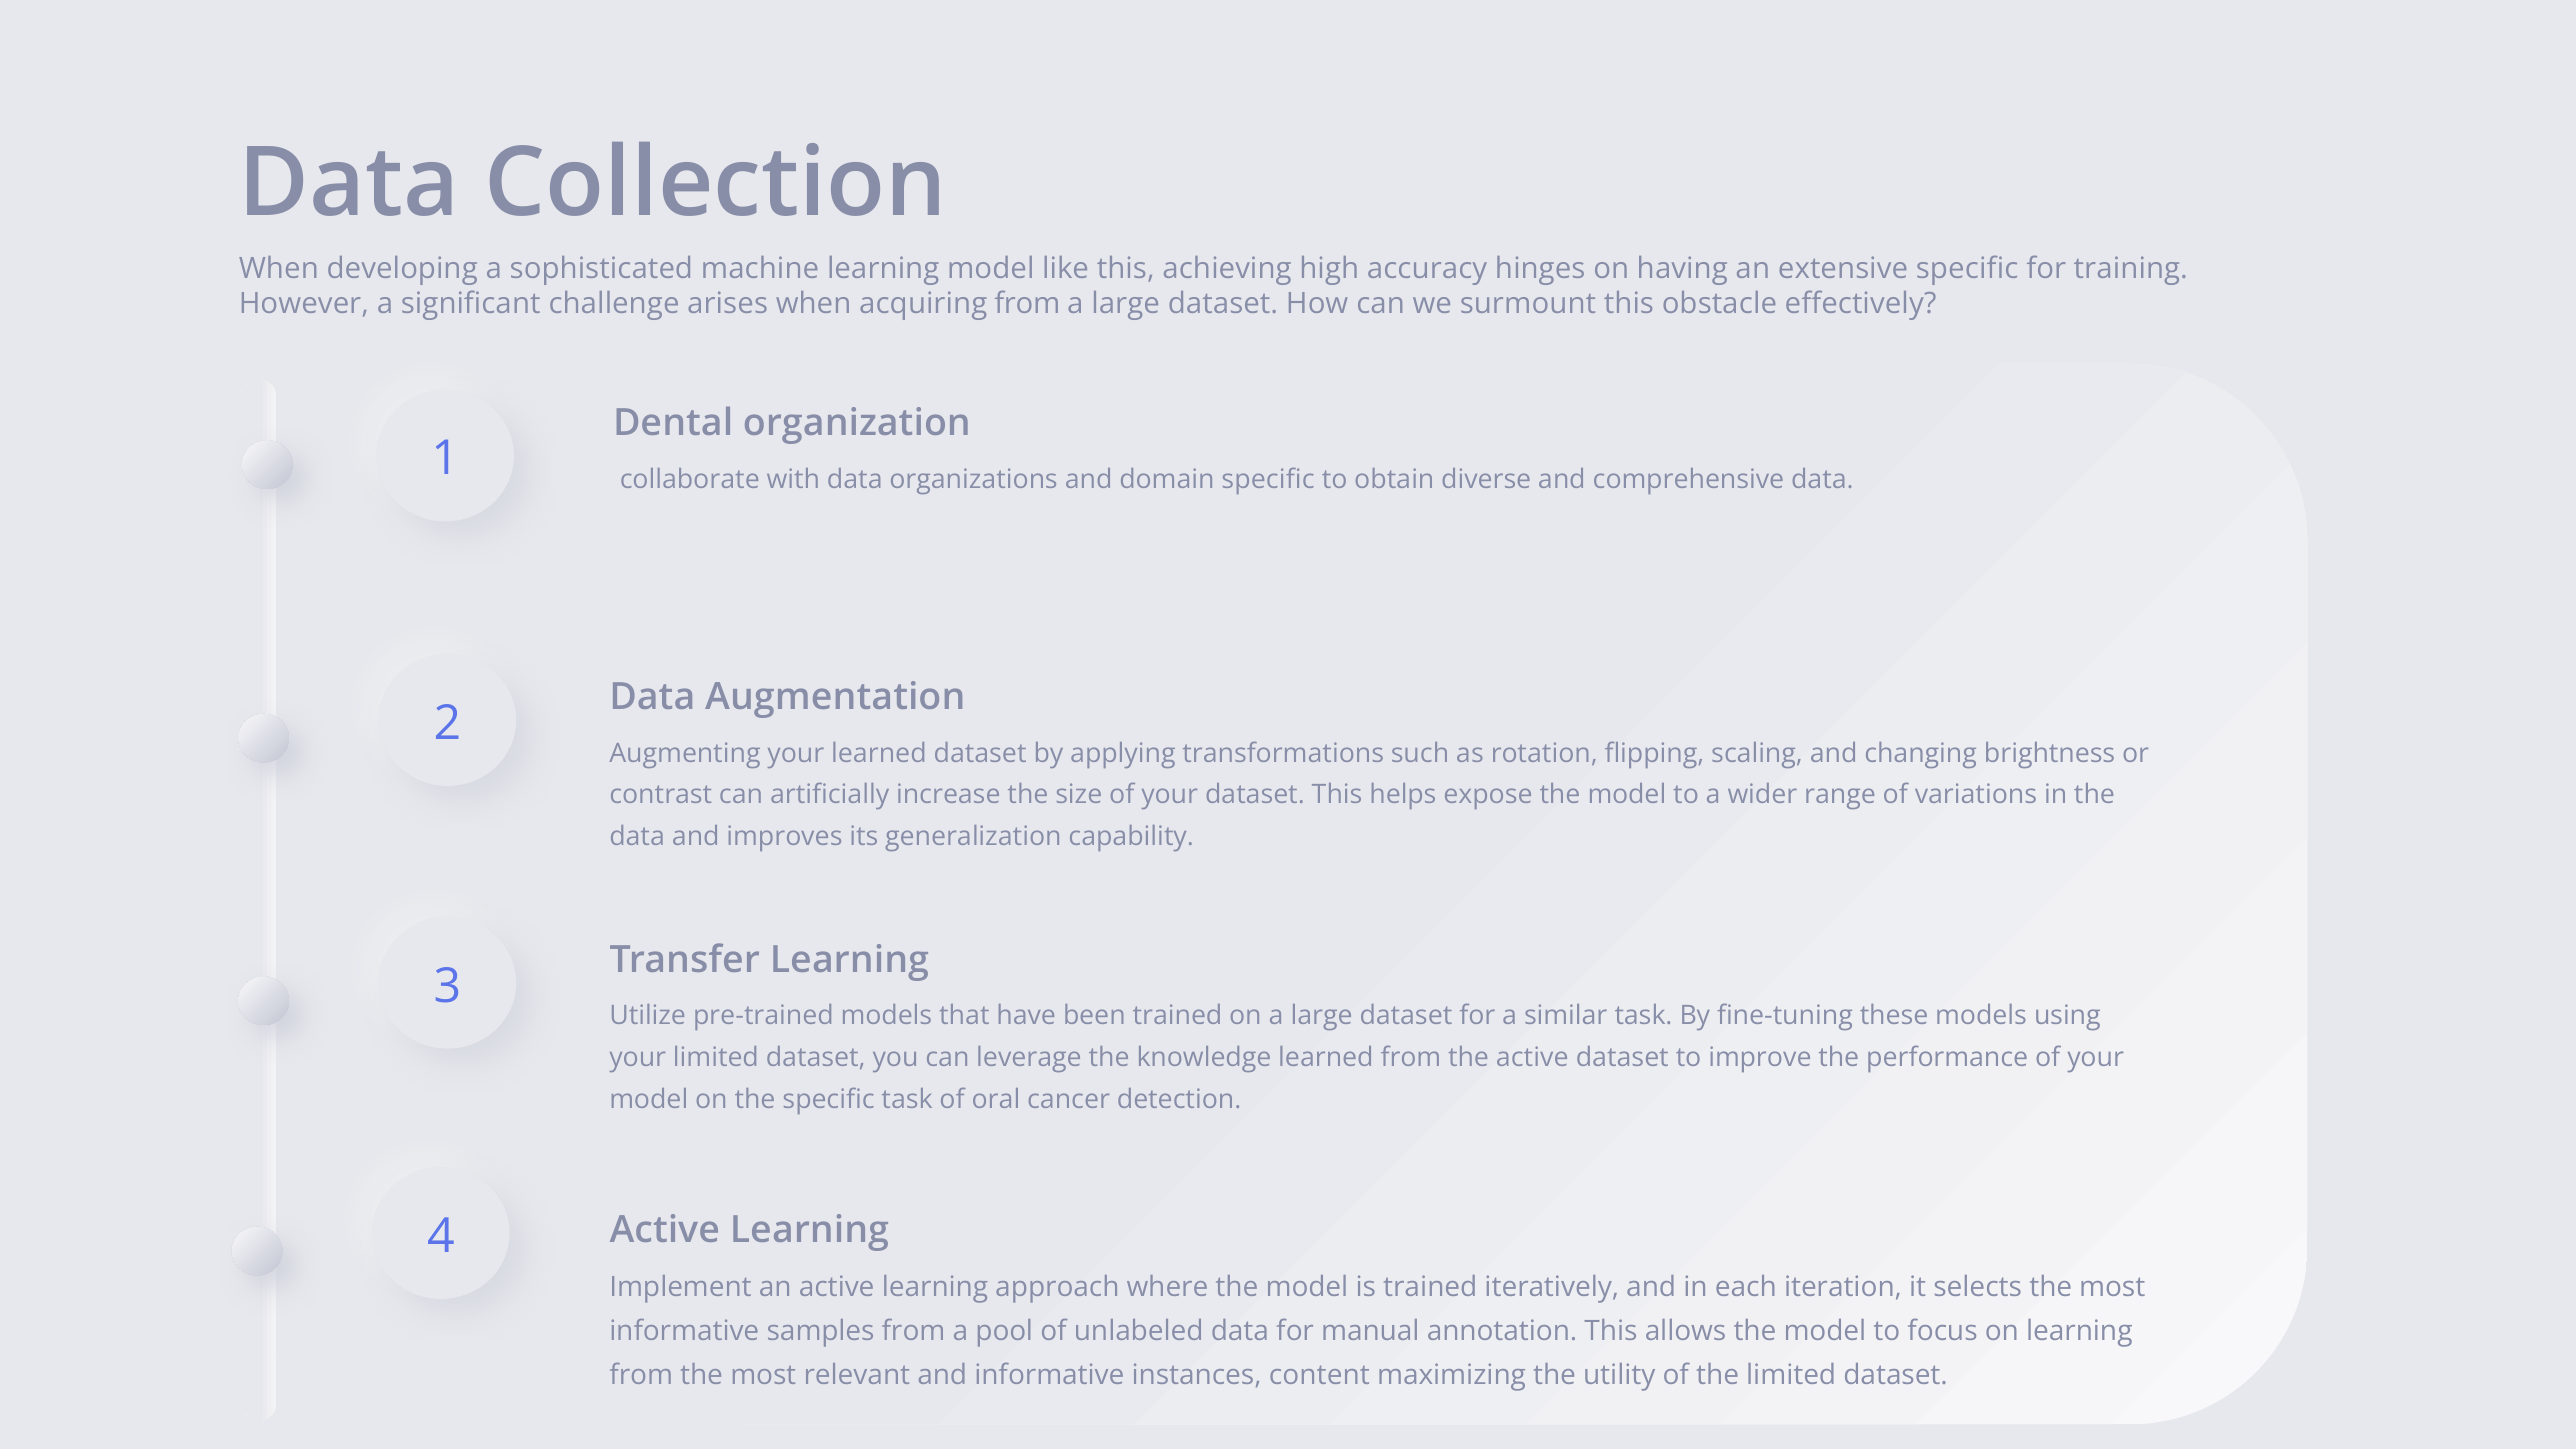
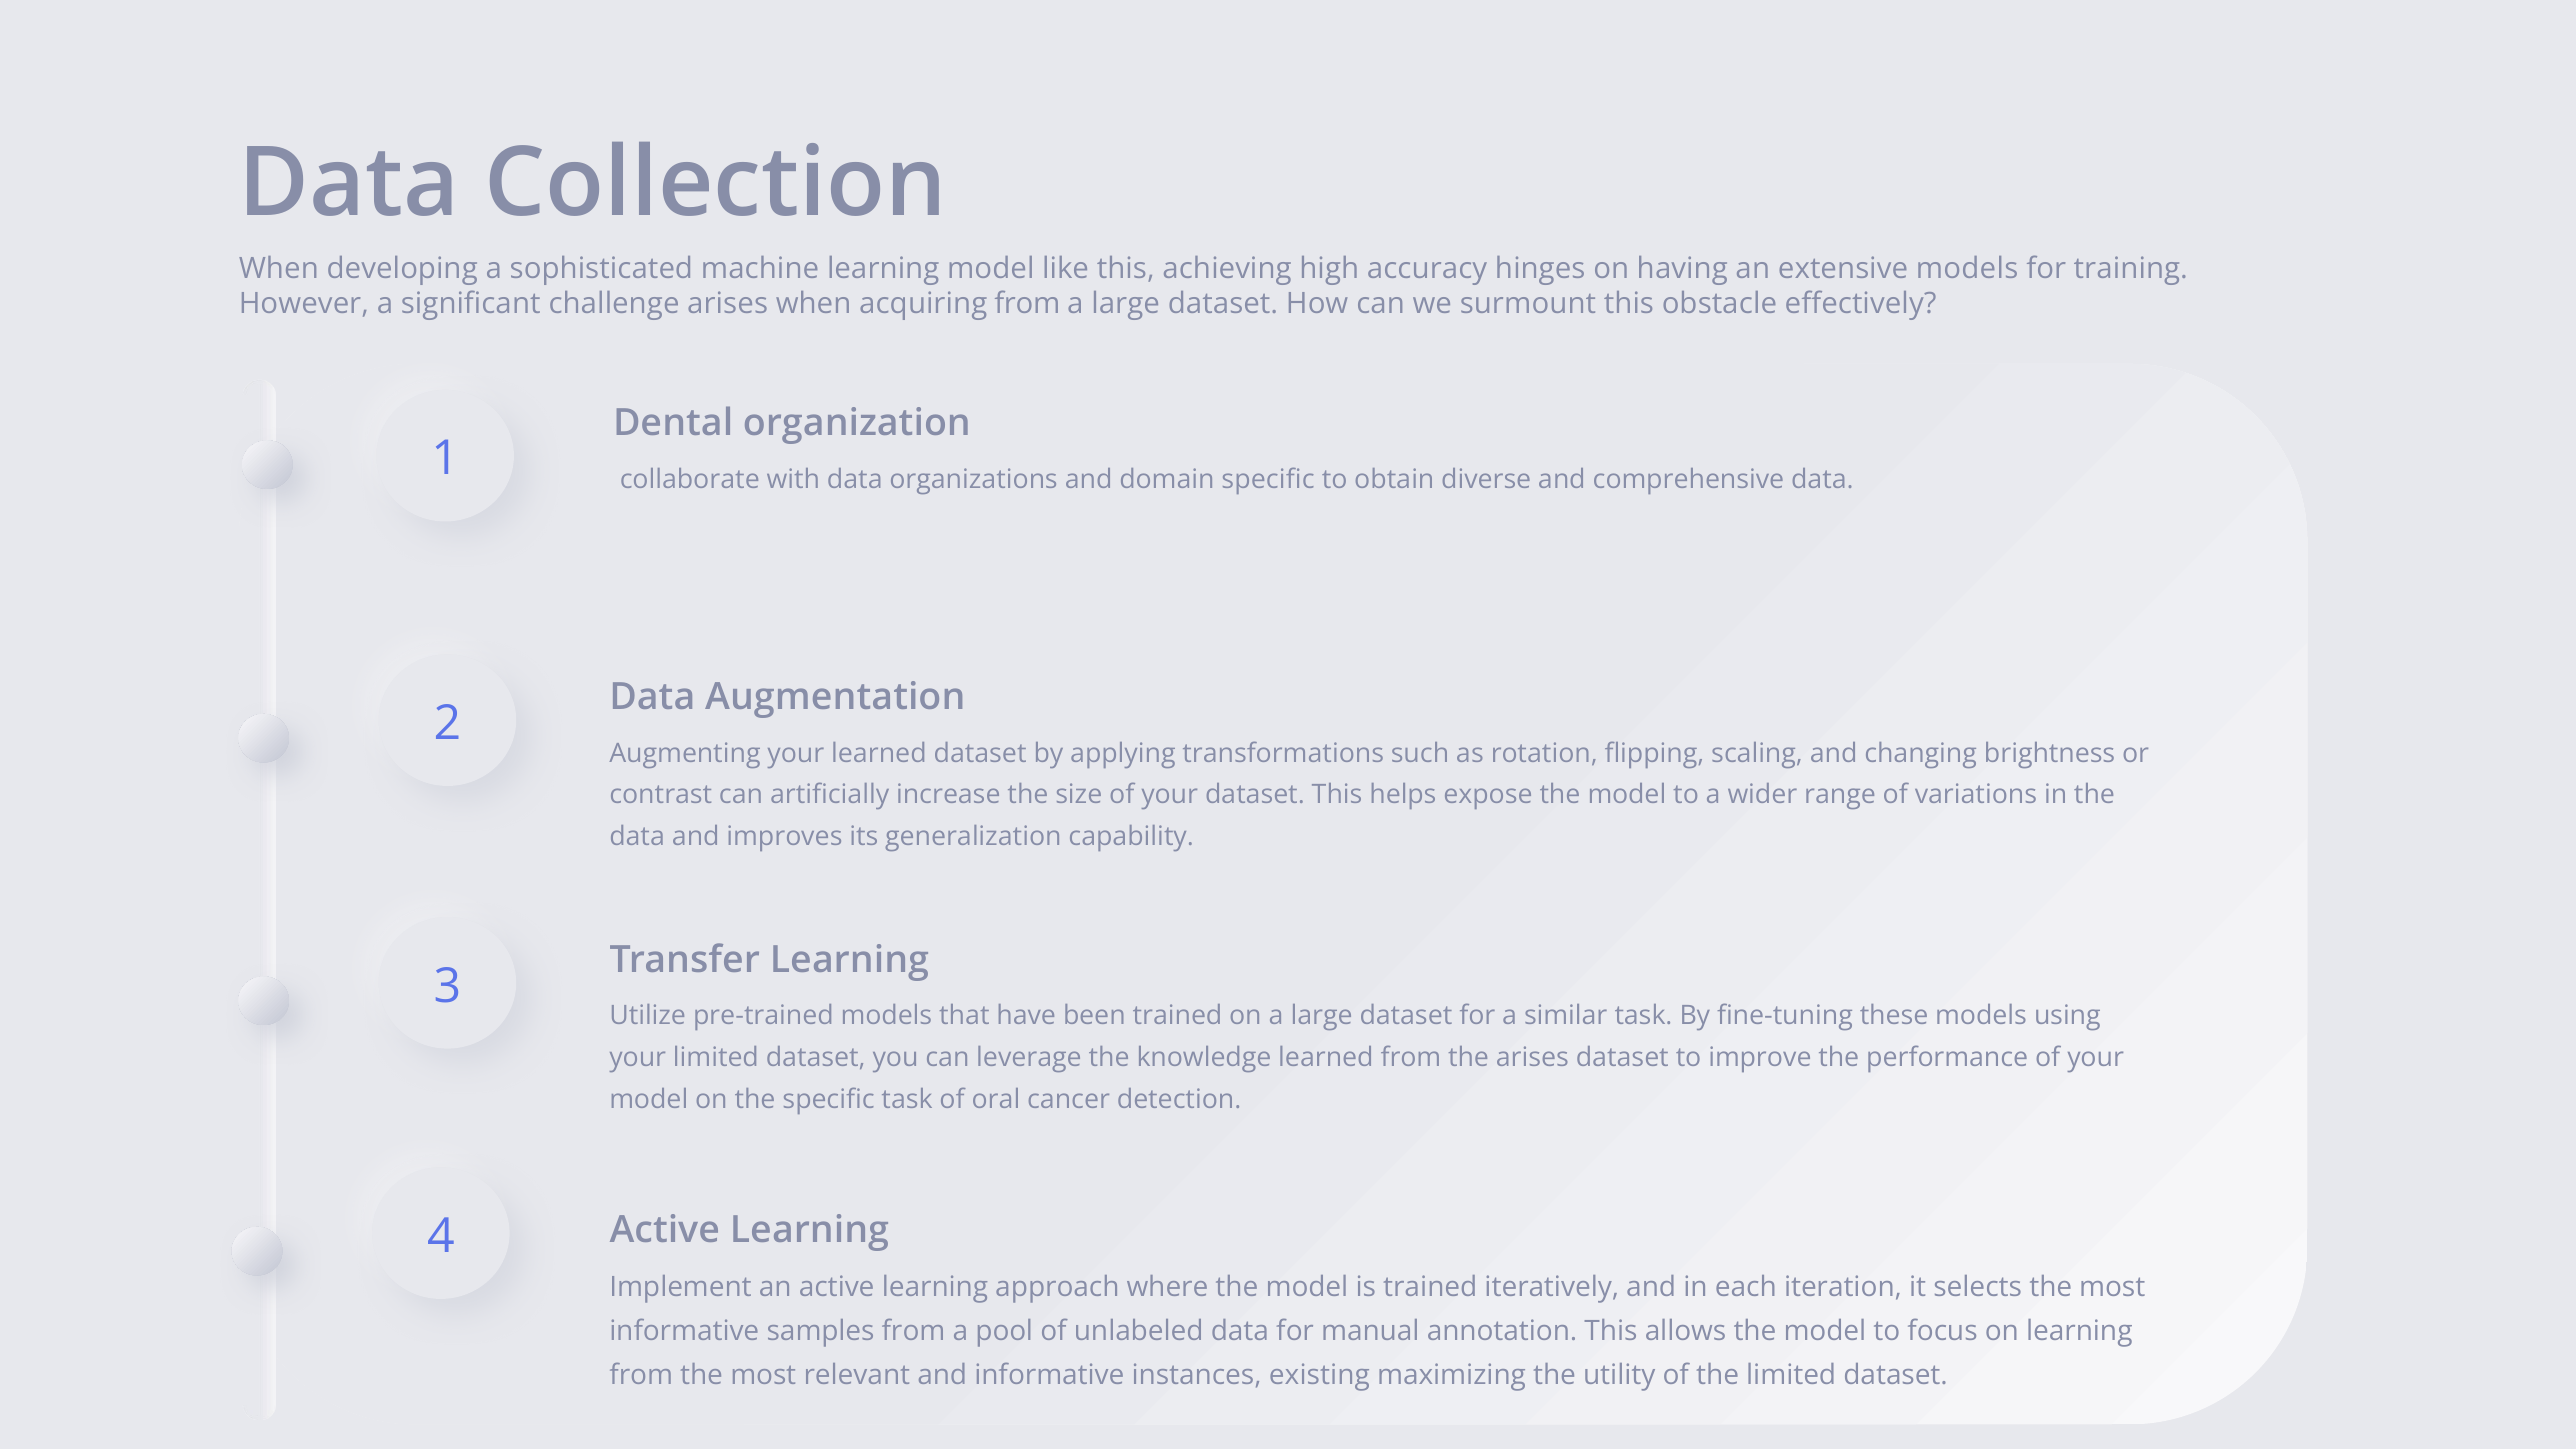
extensive specific: specific -> models
the active: active -> arises
content: content -> existing
